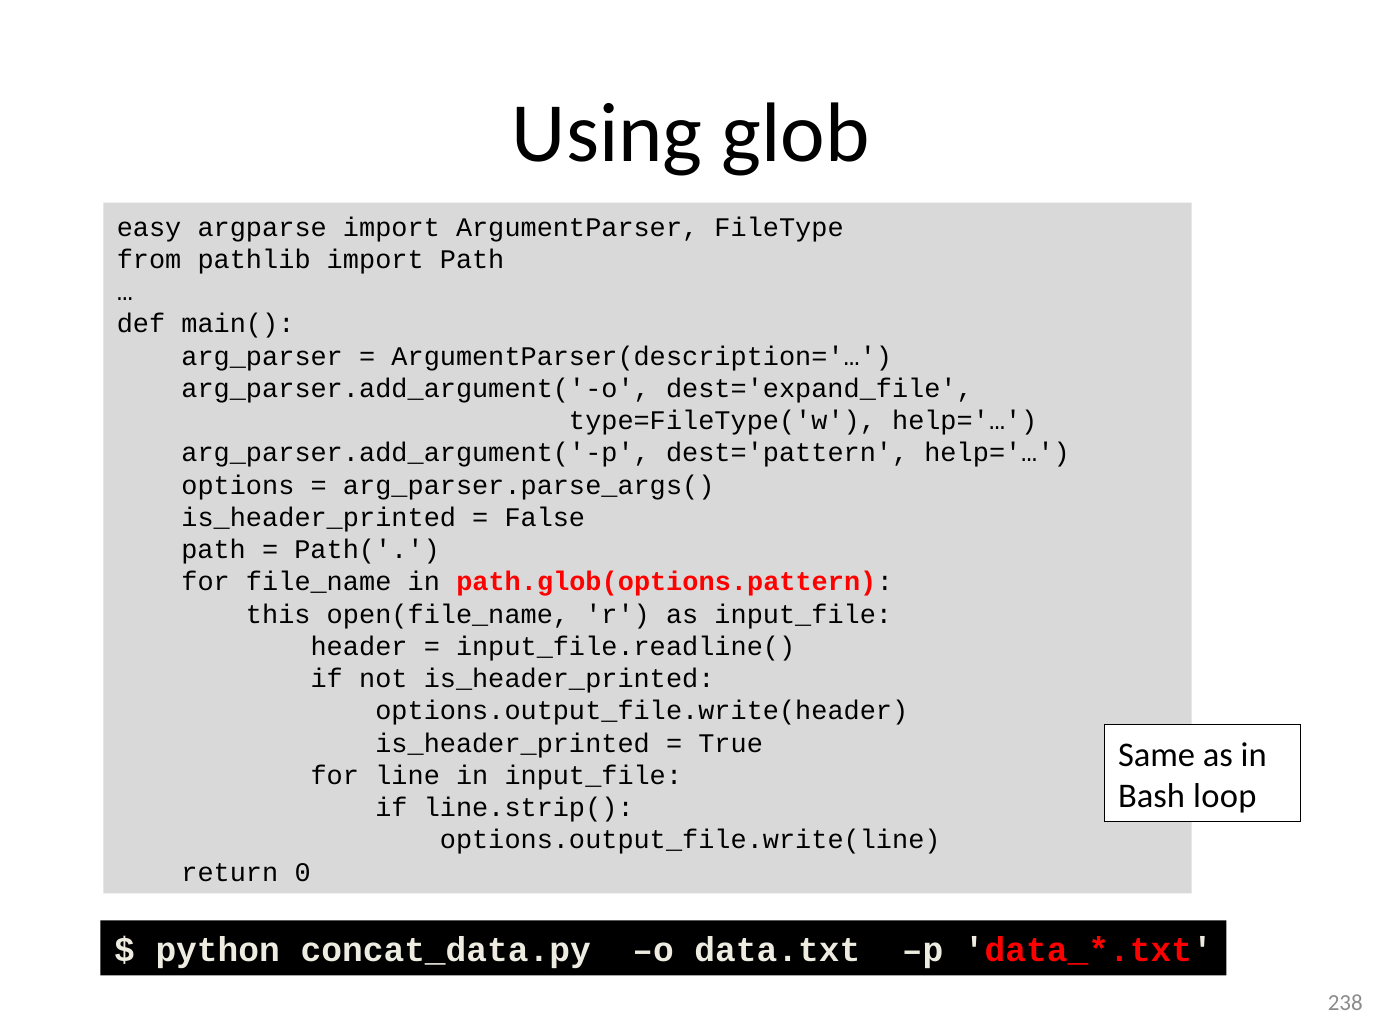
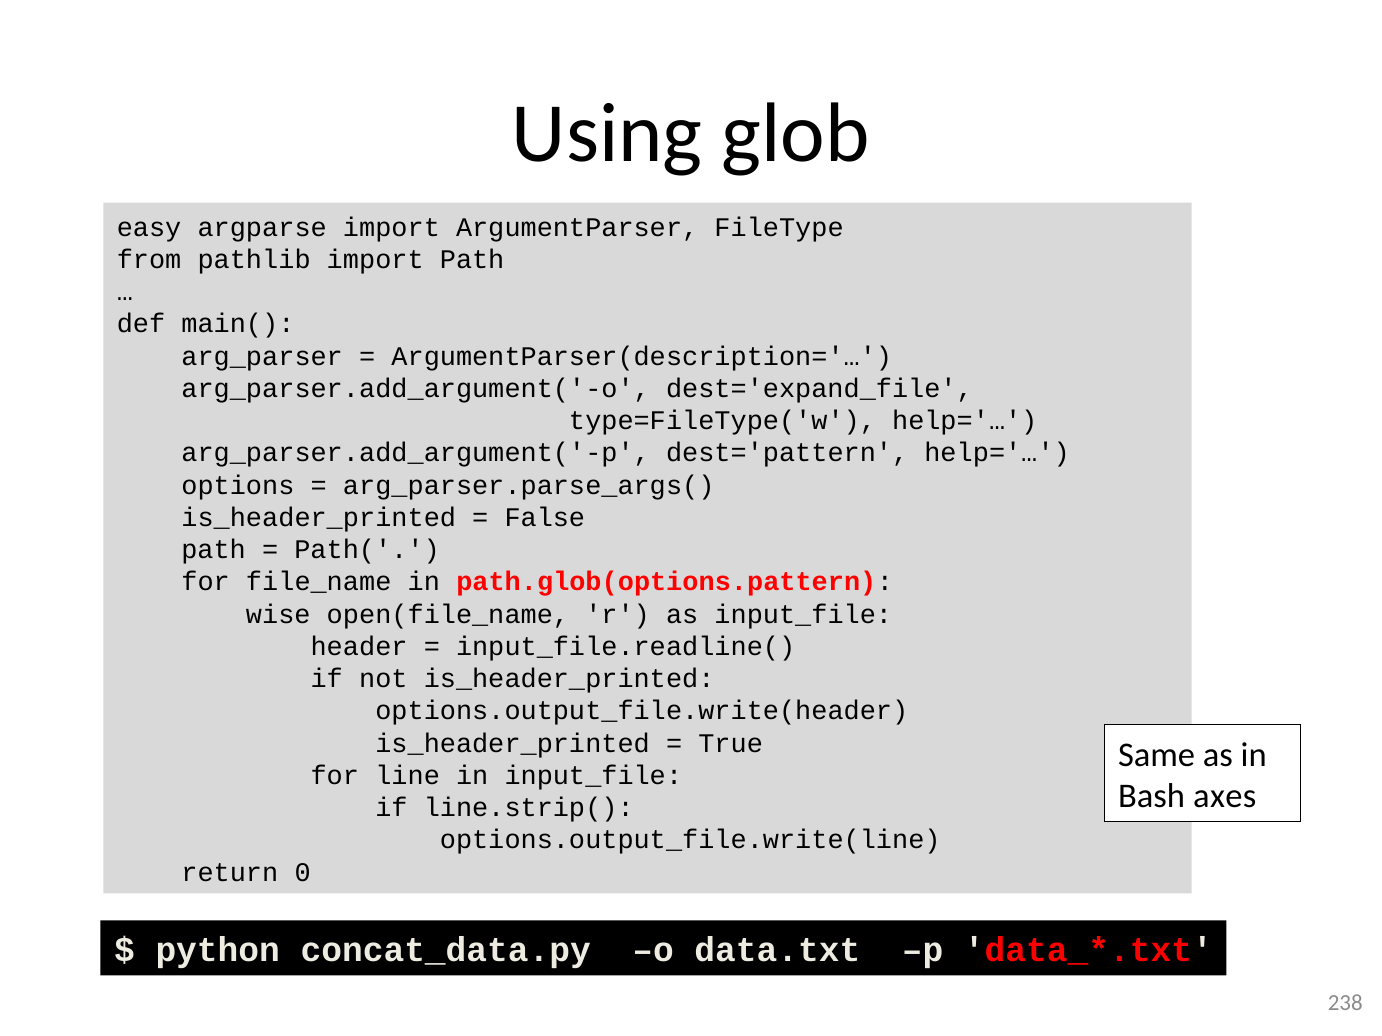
this: this -> wise
loop: loop -> axes
